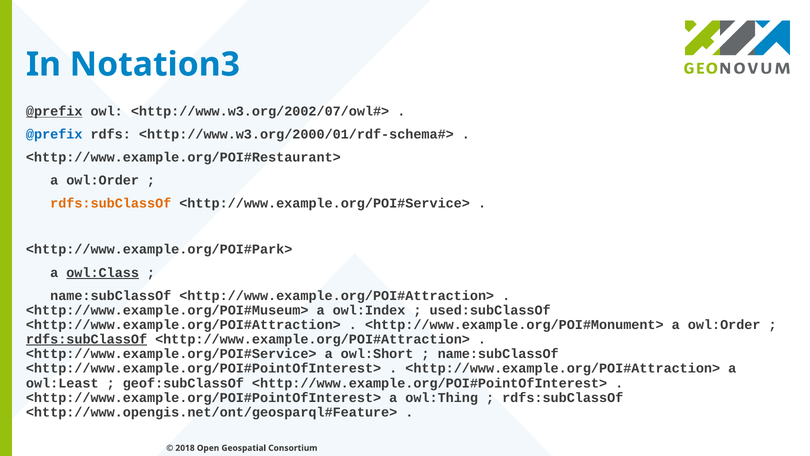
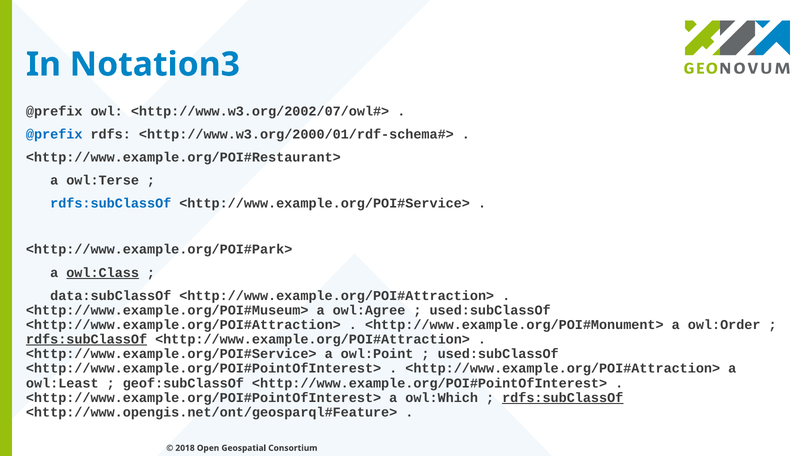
@prefix at (54, 111) underline: present -> none
owl:Order at (103, 180): owl:Order -> owl:Terse
rdfs:subClassOf at (111, 203) colour: orange -> blue
name:subClassOf at (111, 295): name:subClassOf -> data:subClassOf
owl:Index: owl:Index -> owl:Agree
owl:Short: owl:Short -> owl:Point
name:subClassOf at (498, 354): name:subClassOf -> used:subClassOf
owl:Thing: owl:Thing -> owl:Which
rdfs:subClassOf at (563, 397) underline: none -> present
